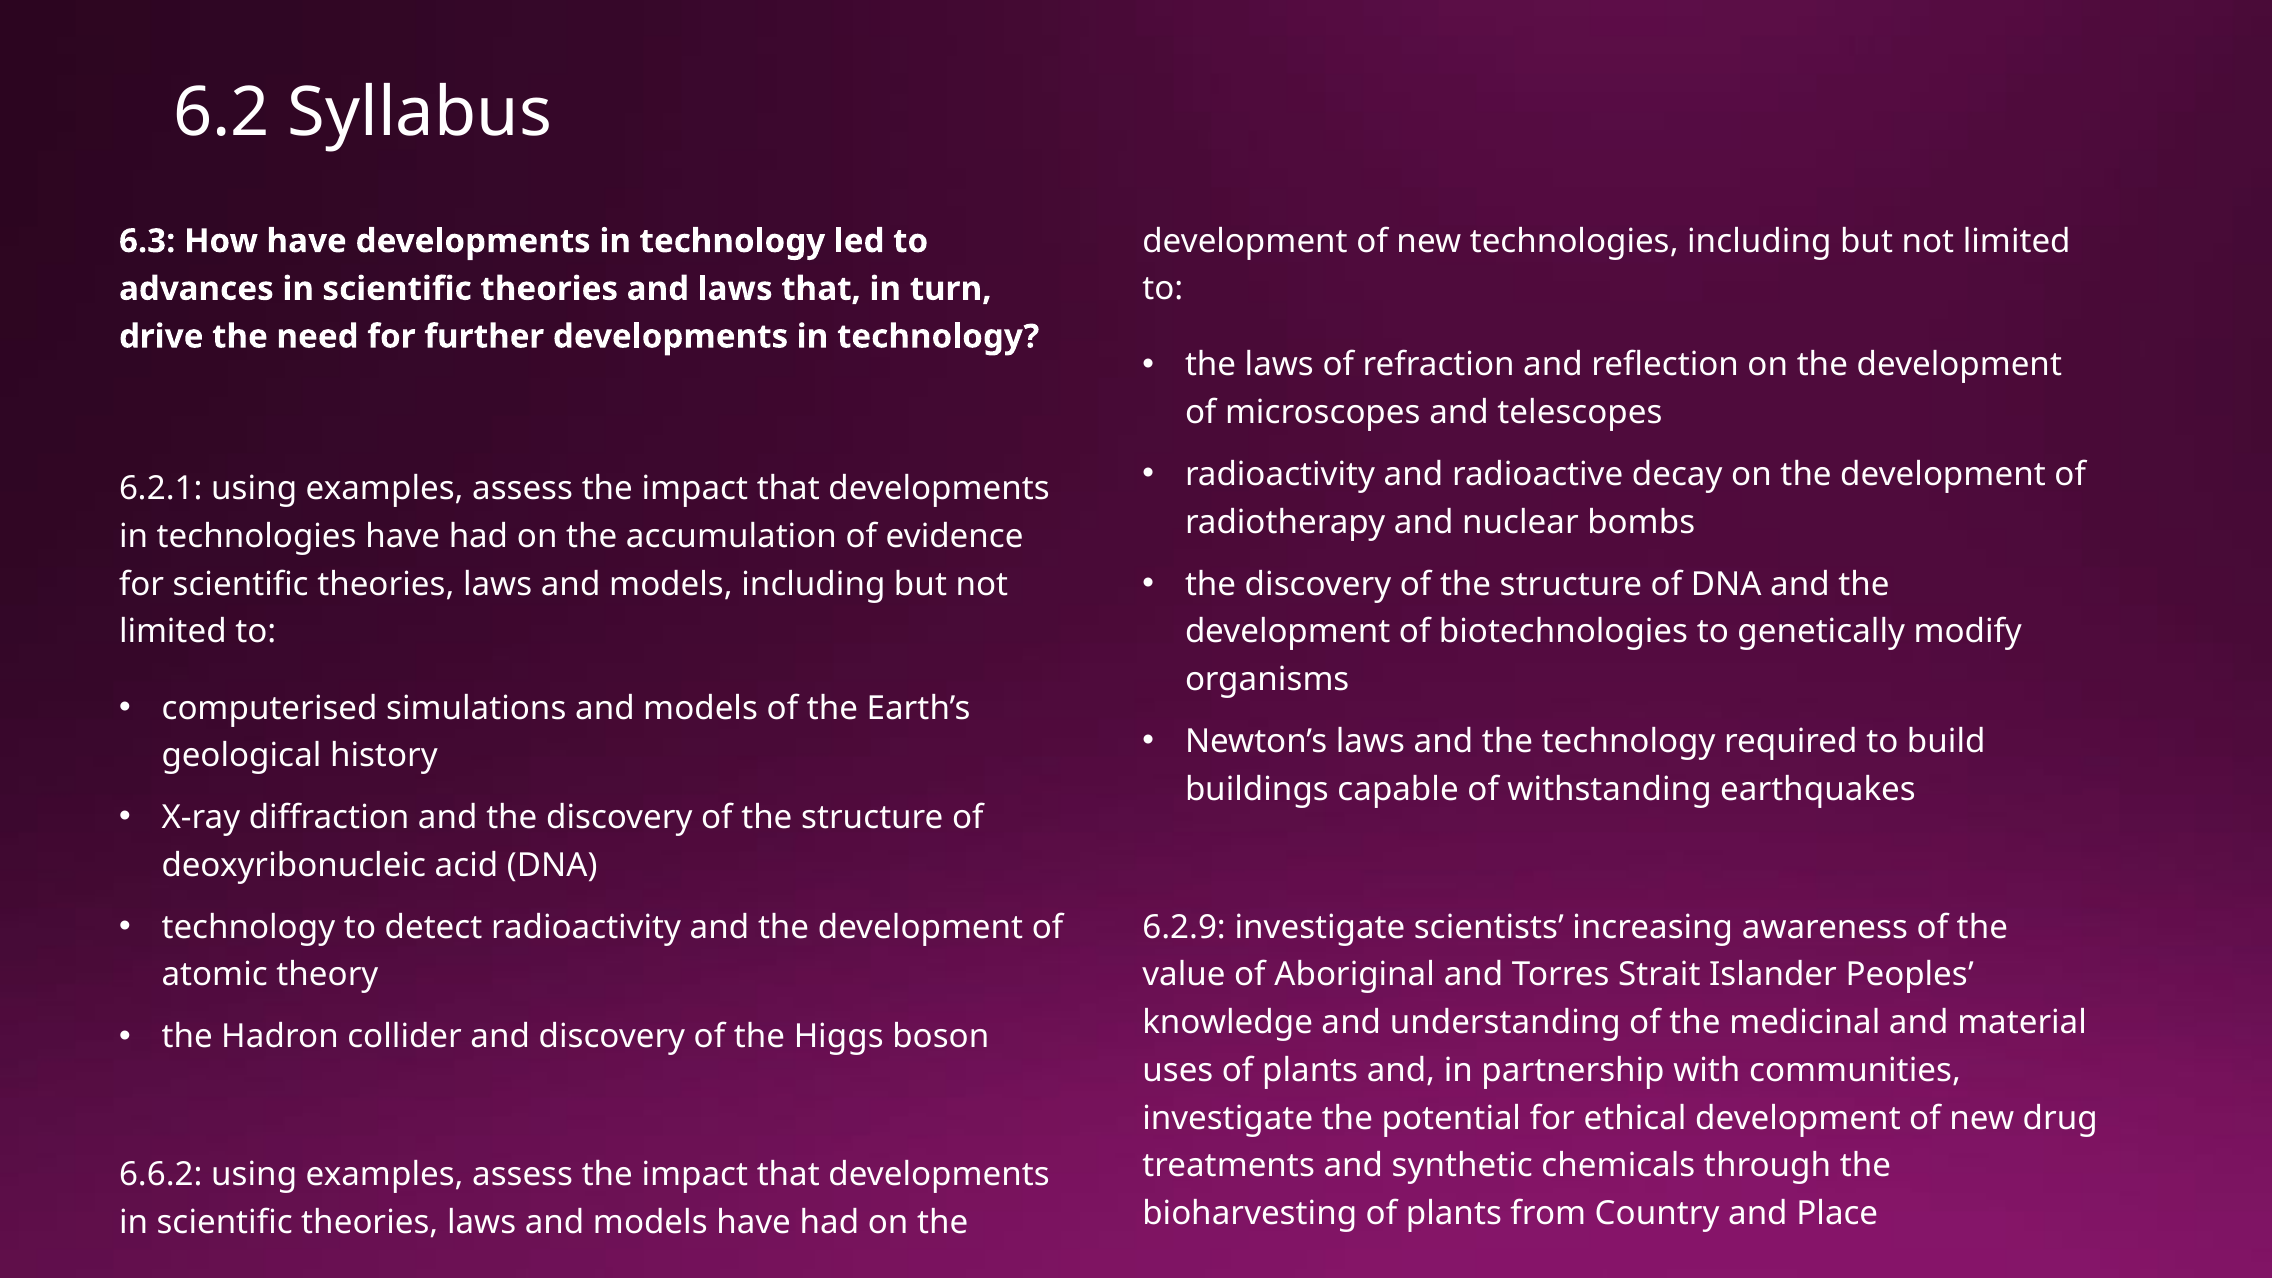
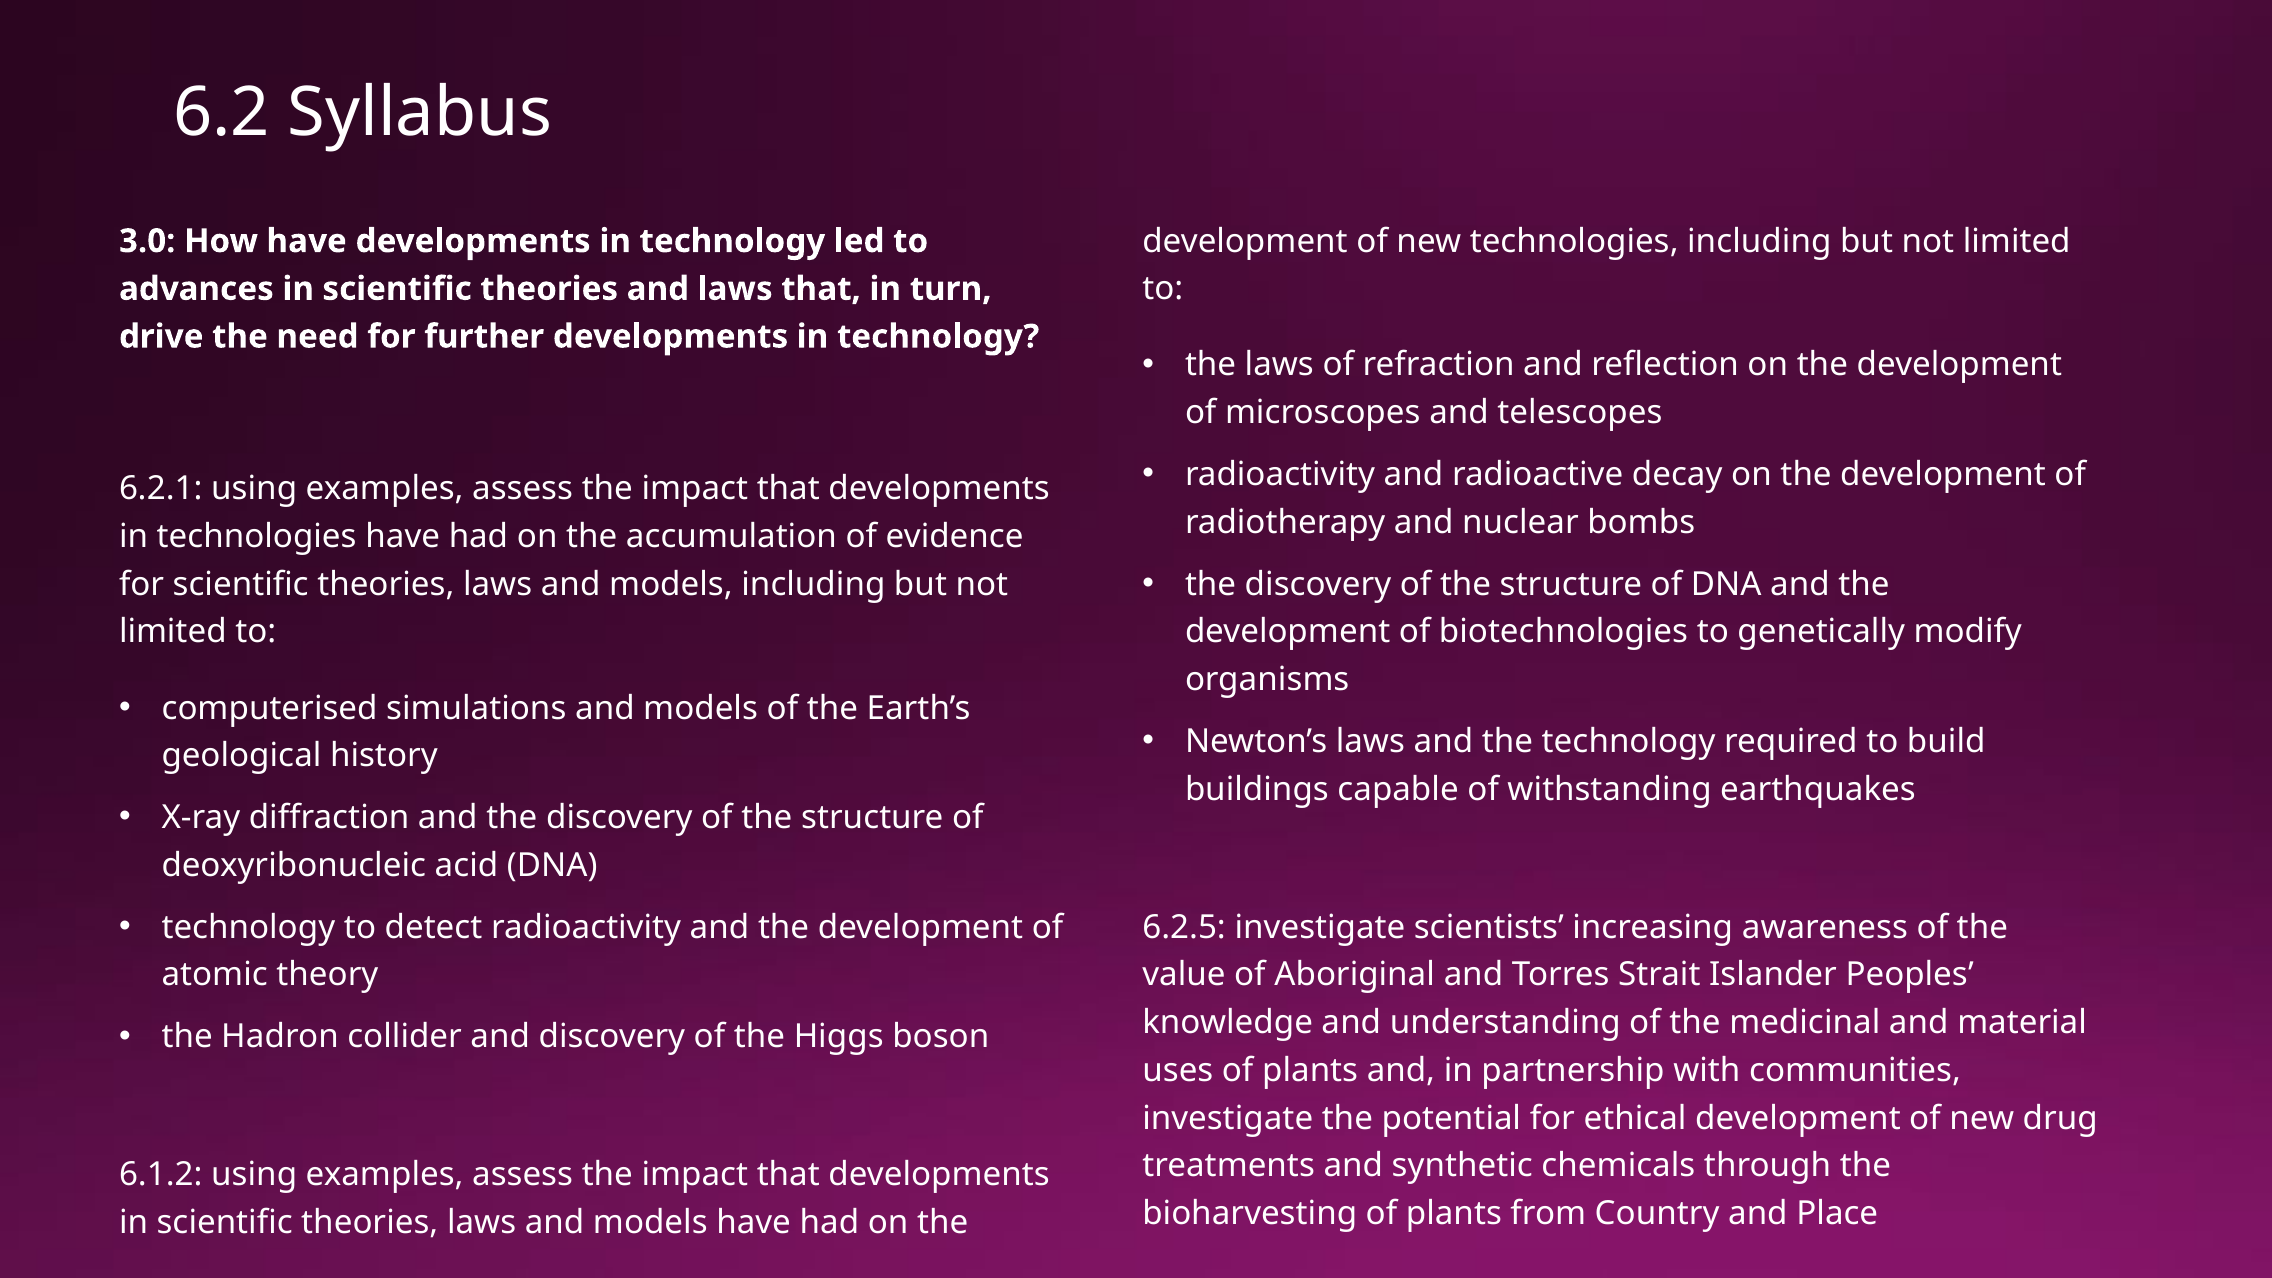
6.3: 6.3 -> 3.0
6.2.9: 6.2.9 -> 6.2.5
6.6.2: 6.6.2 -> 6.1.2
